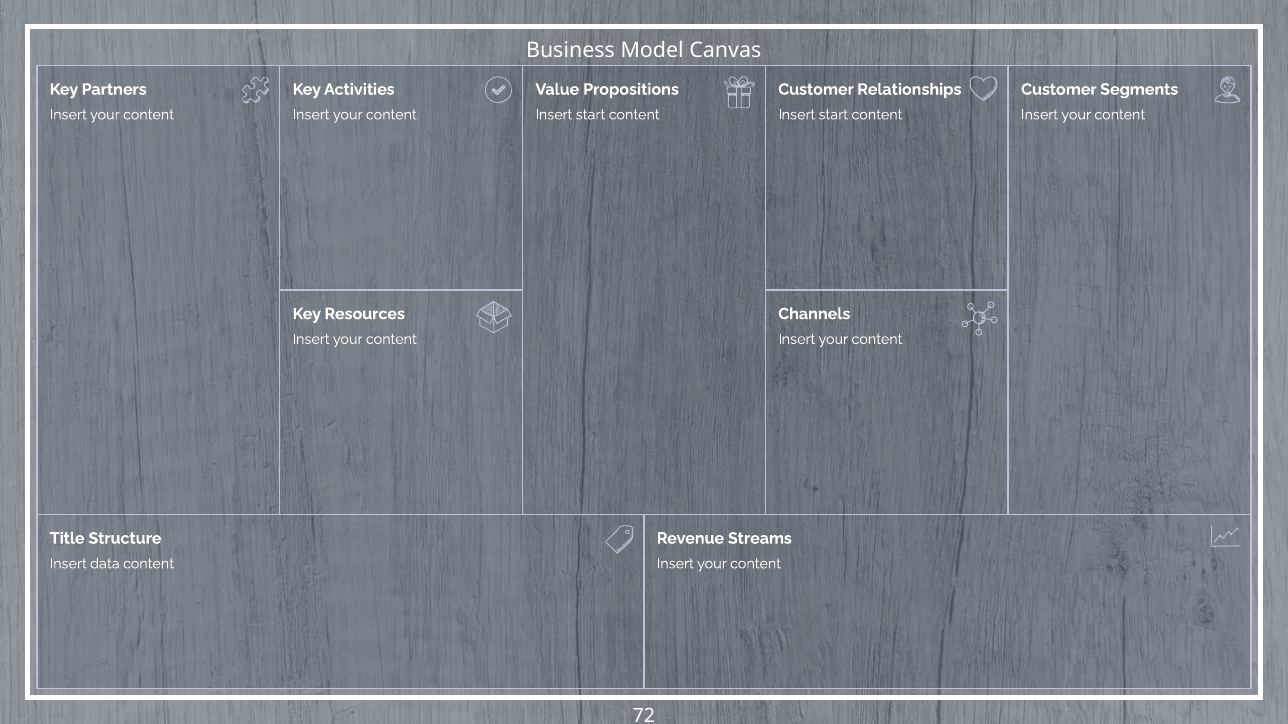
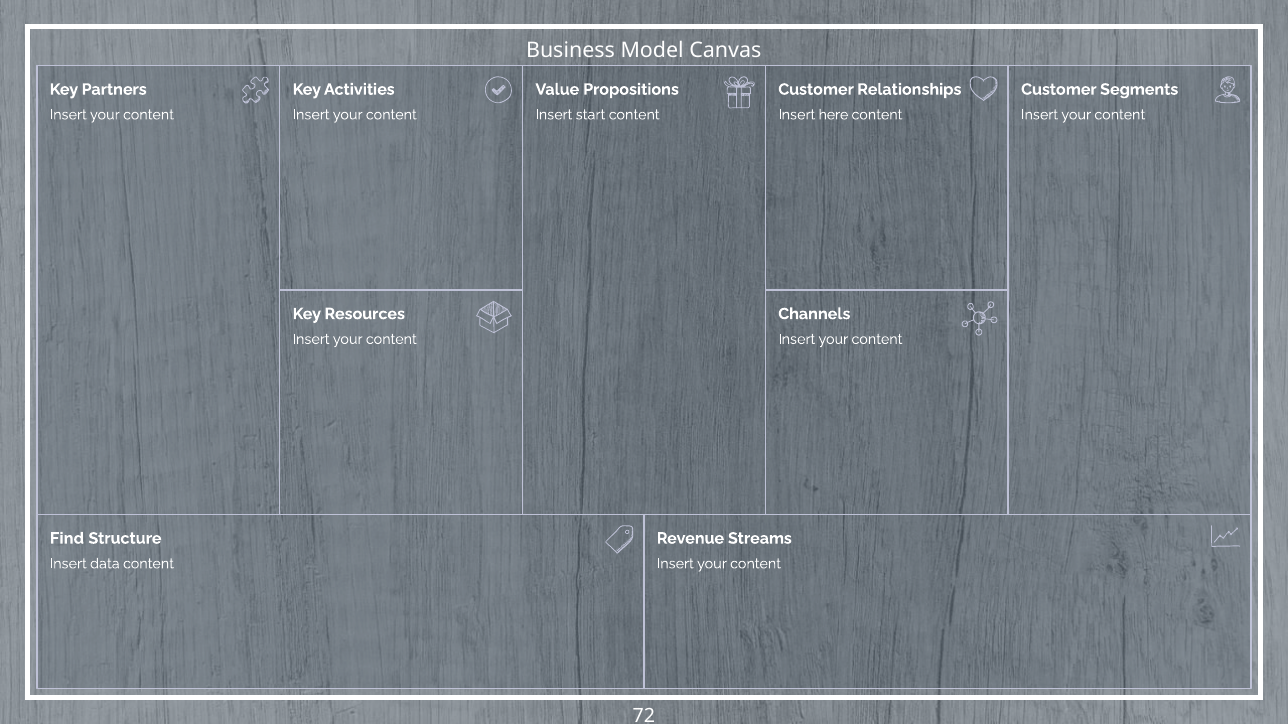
start at (833, 115): start -> here
Title: Title -> Find
